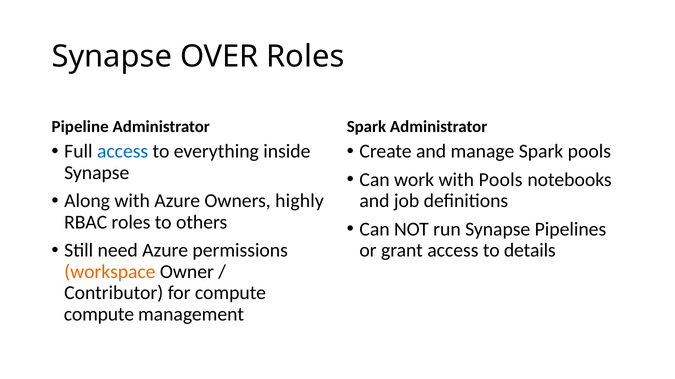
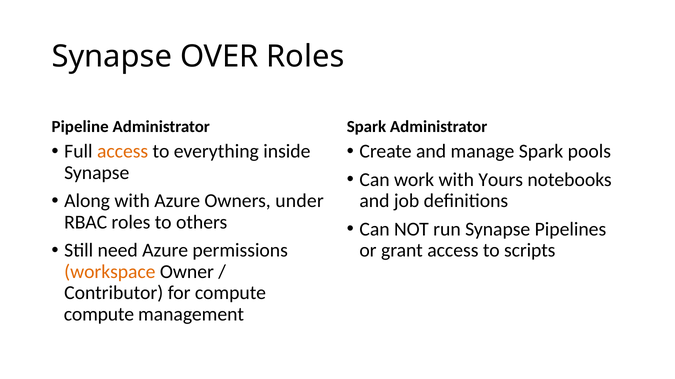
access at (123, 152) colour: blue -> orange
with Pools: Pools -> Yours
highly: highly -> under
details: details -> scripts
